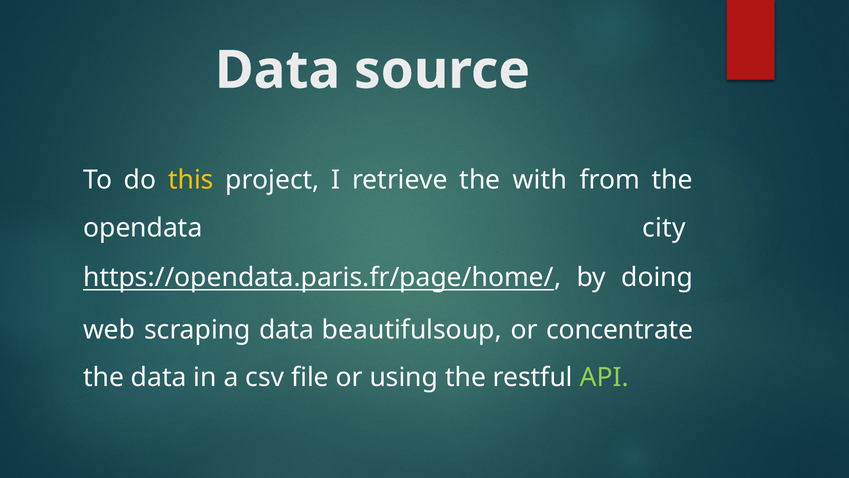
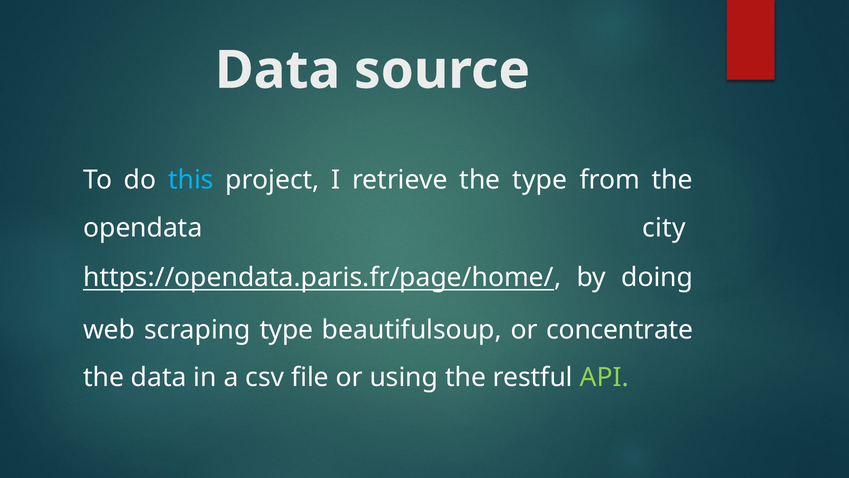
this colour: yellow -> light blue
the with: with -> type
scraping data: data -> type
